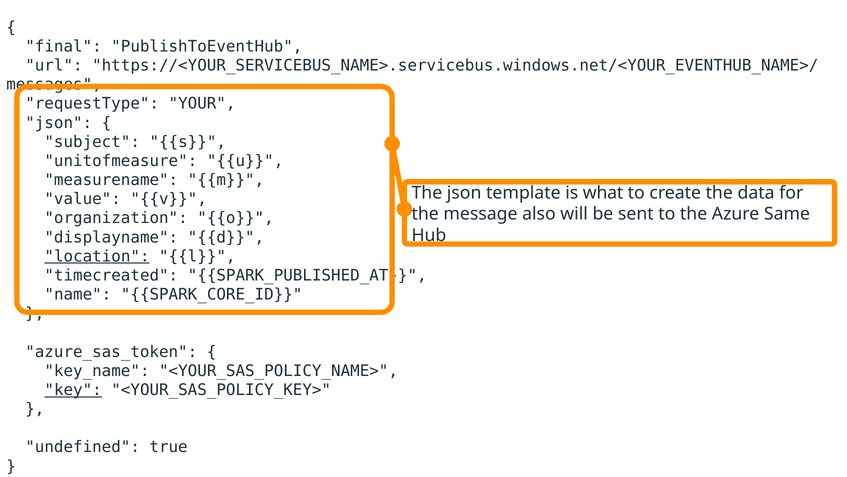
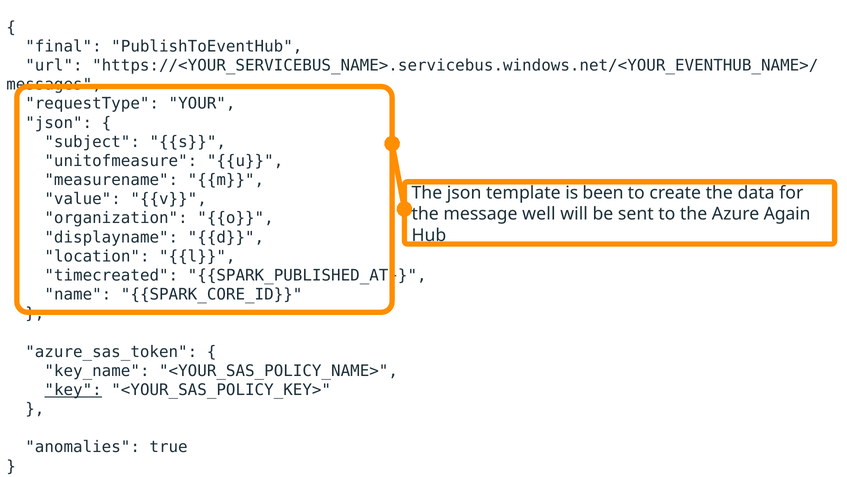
what: what -> been
also: also -> well
Same: Same -> Again
location underline: present -> none
undefined: undefined -> anomalies
